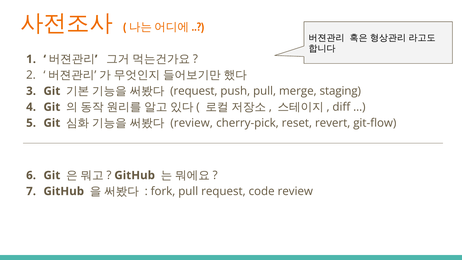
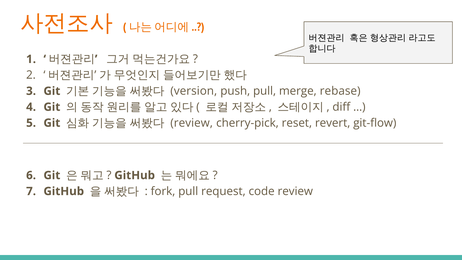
request at (194, 91): request -> version
staging: staging -> rebase
